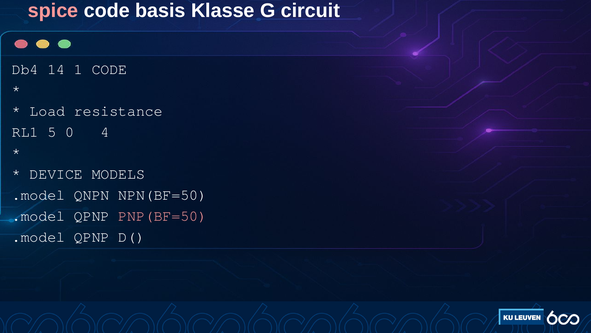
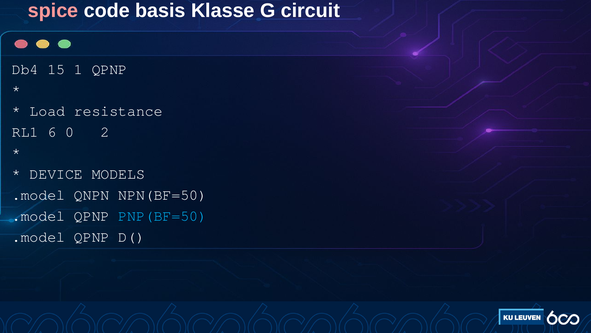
14: 14 -> 15
1 CODE: CODE -> QPNP
5: 5 -> 6
4: 4 -> 2
PNP(BF=50 colour: pink -> light blue
